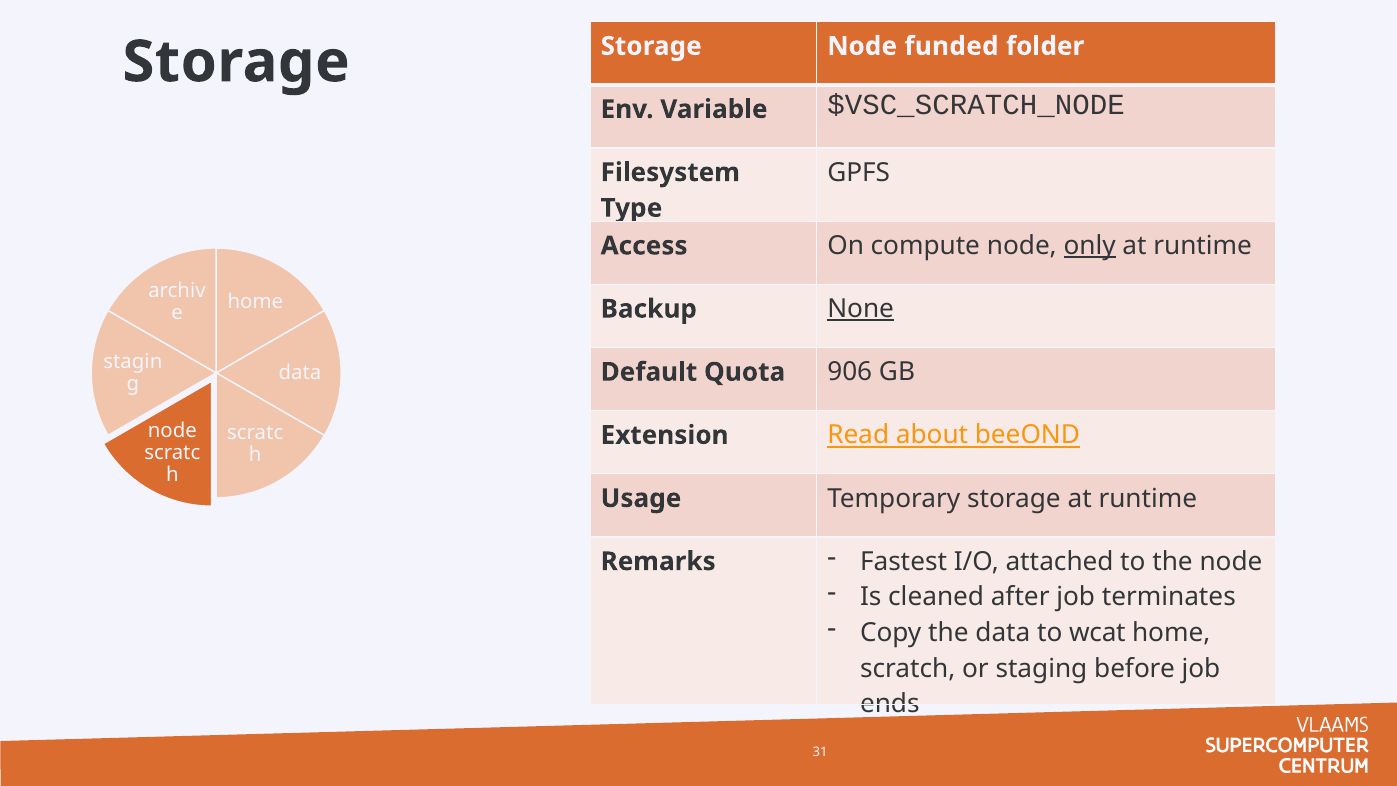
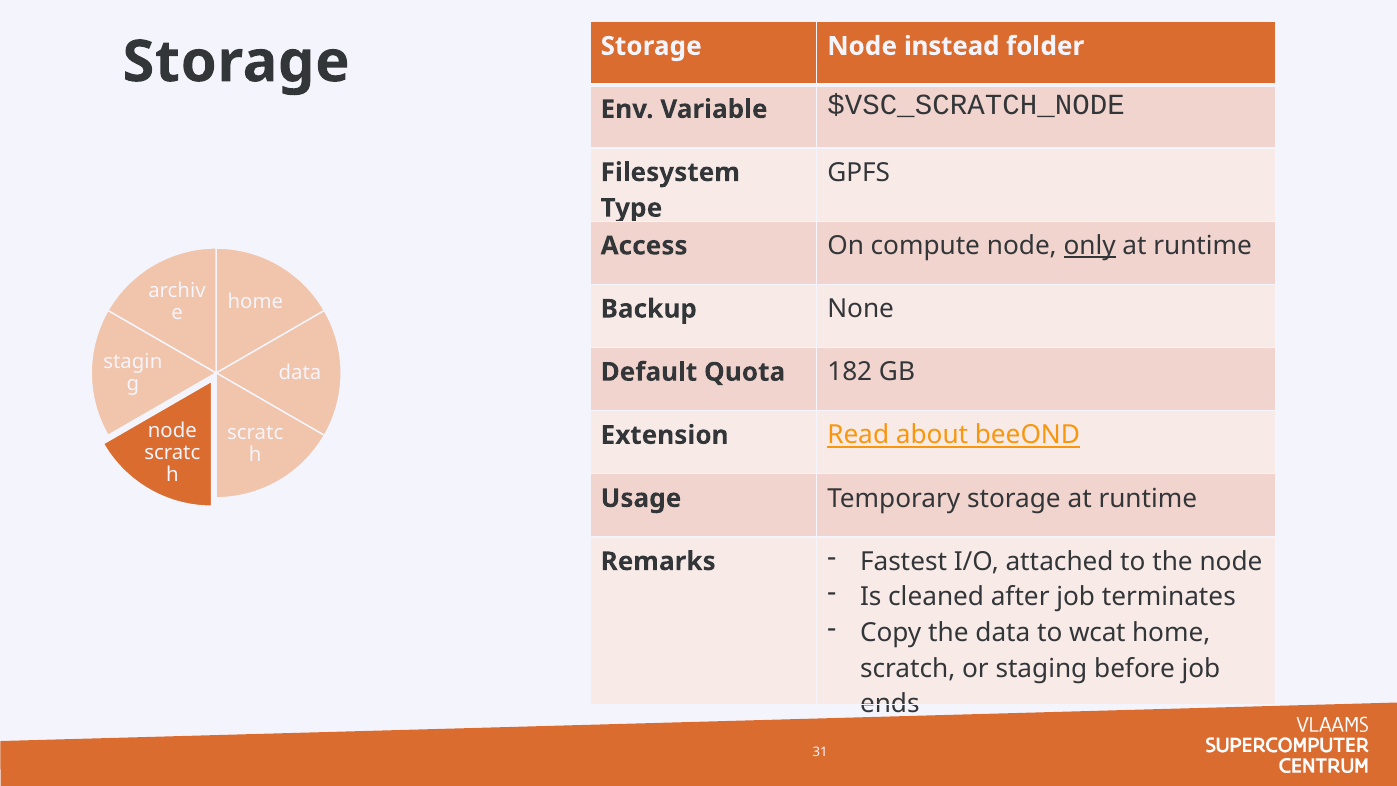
funded: funded -> instead
None underline: present -> none
906: 906 -> 182
